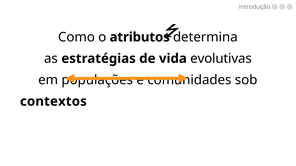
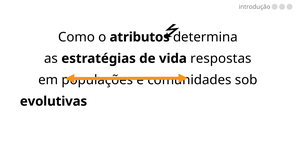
vida evolutivas: evolutivas -> respostas
contextos at (53, 102): contextos -> evolutivas
